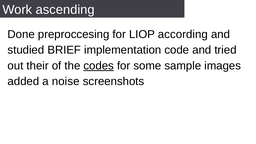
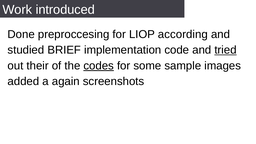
ascending: ascending -> introduced
tried underline: none -> present
noise: noise -> again
